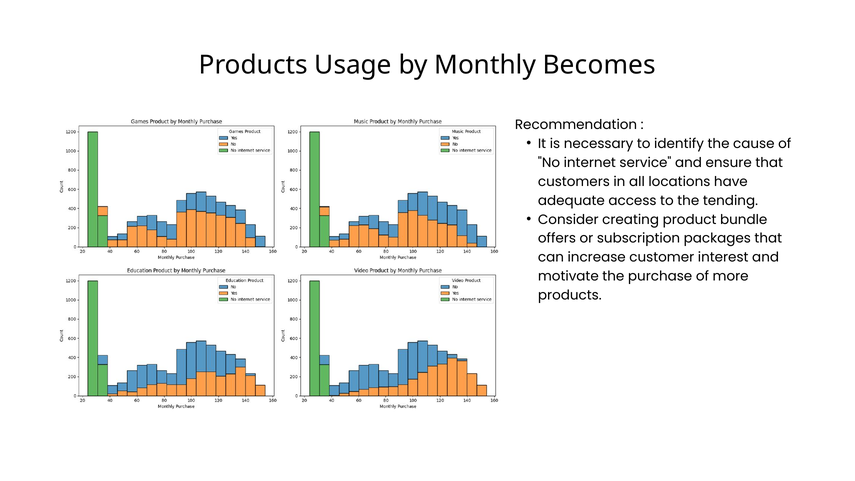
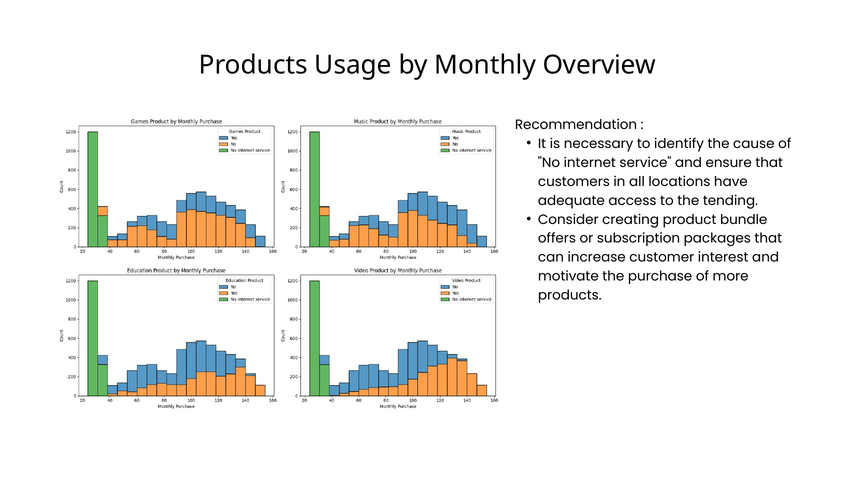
Becomes: Becomes -> Overview
